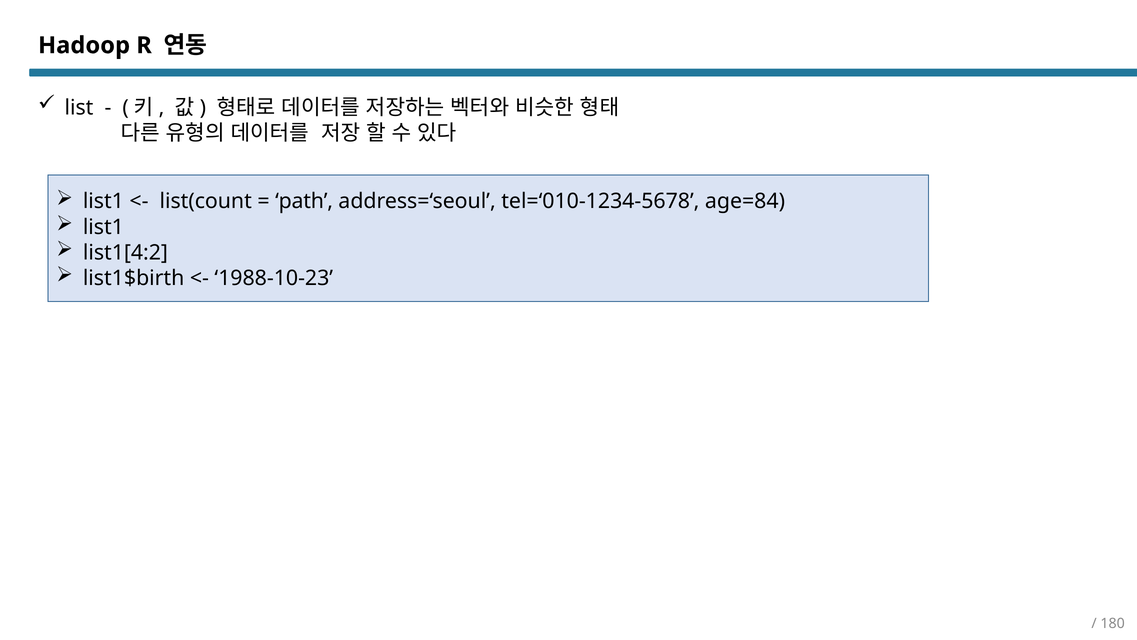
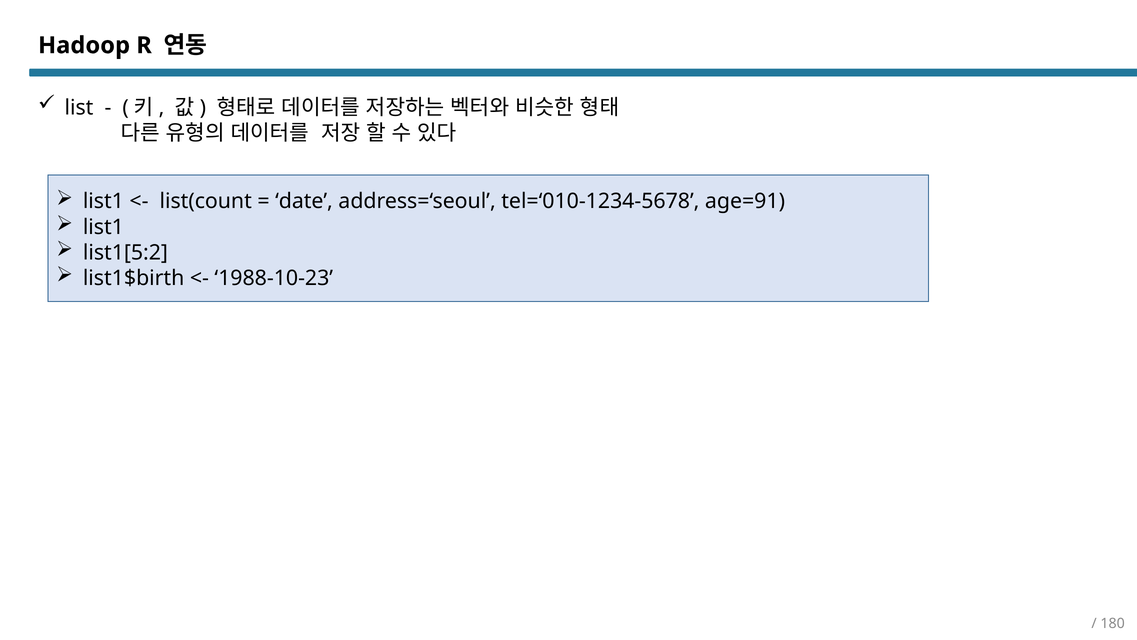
path: path -> date
age=84: age=84 -> age=91
list1[4:2: list1[4:2 -> list1[5:2
